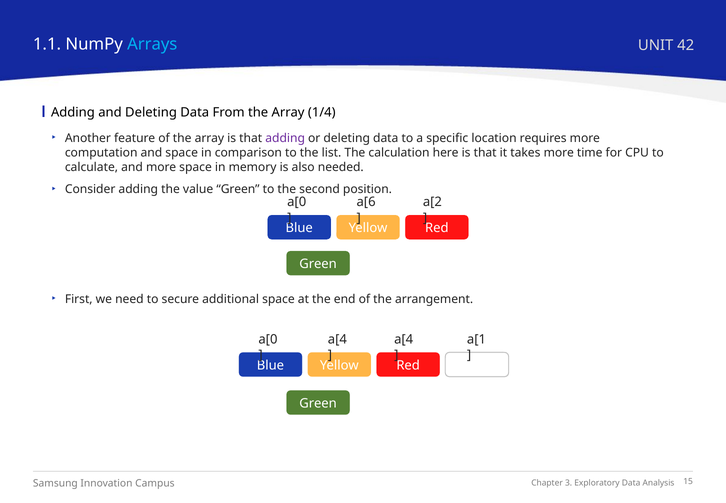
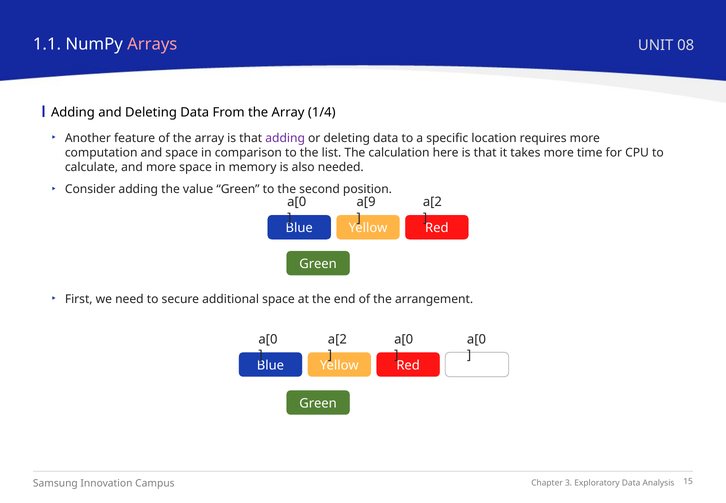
Arrays colour: light blue -> pink
42: 42 -> 08
a[6: a[6 -> a[9
a[4 at (337, 339): a[4 -> a[2
a[4 at (404, 339): a[4 -> a[0
a[1 at (477, 339): a[1 -> a[0
